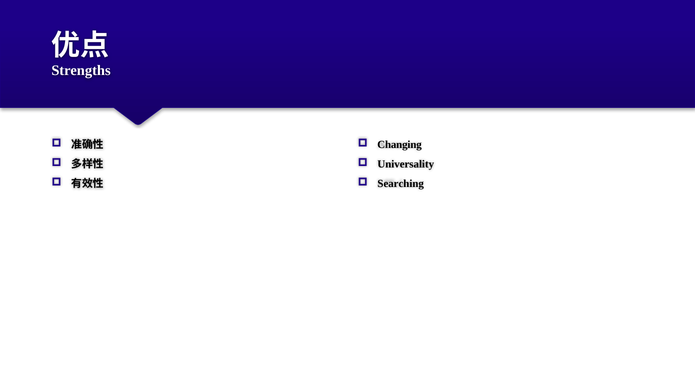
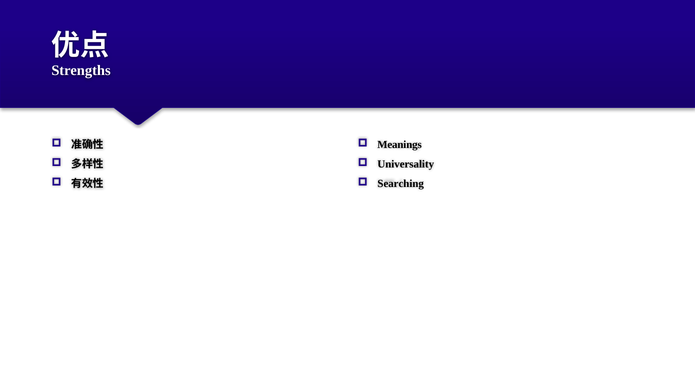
Changing: Changing -> Meanings
